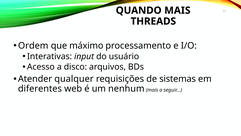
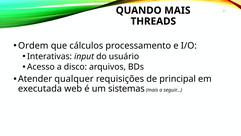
máximo: máximo -> cálculos
sistemas: sistemas -> principal
diferentes: diferentes -> executada
nenhum: nenhum -> sistemas
